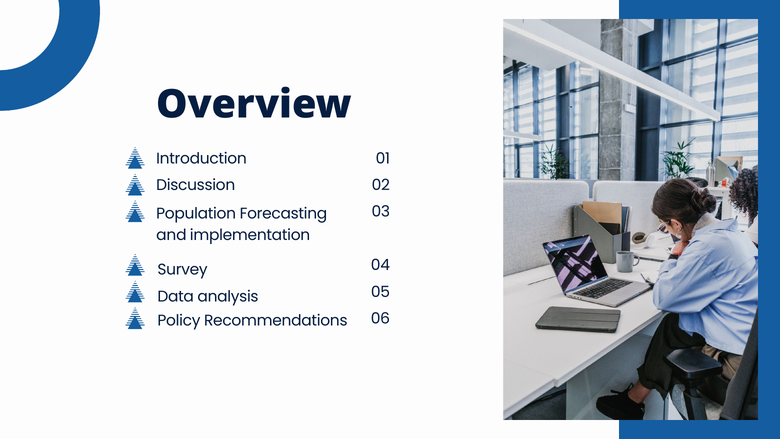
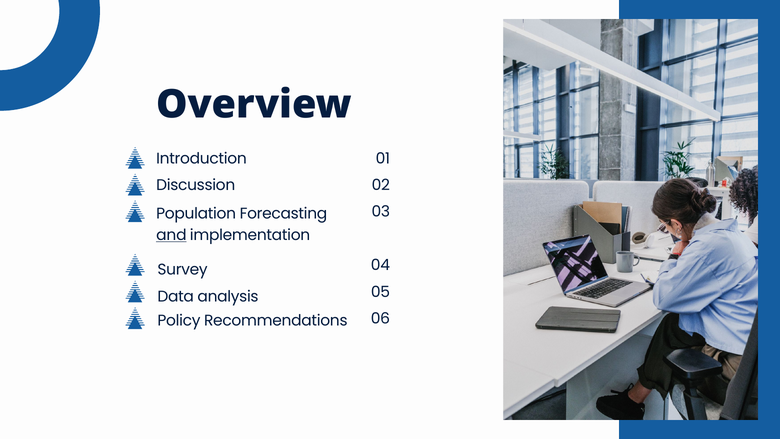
and underline: none -> present
